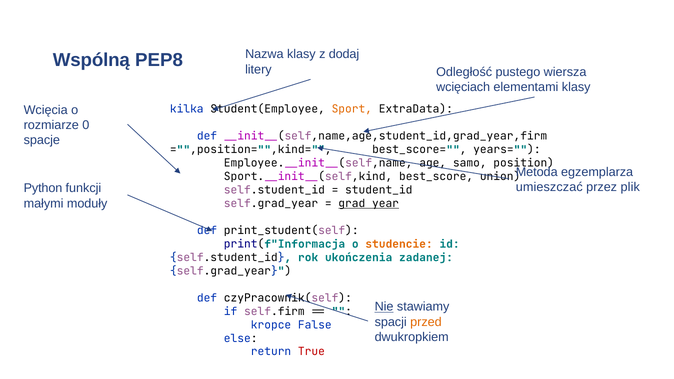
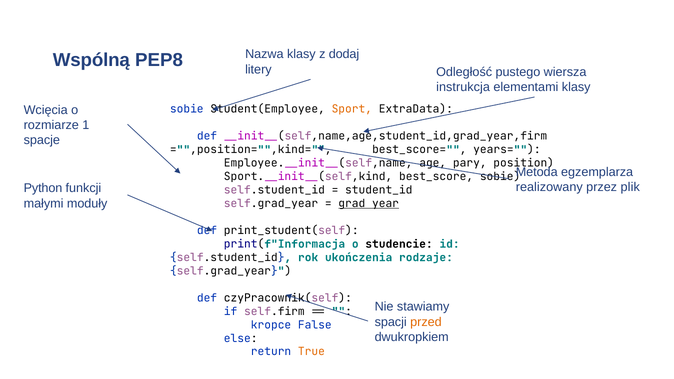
wcięciach: wcięciach -> instrukcja
kilka at (187, 109): kilka -> sobie
0: 0 -> 1
samo: samo -> pary
best_score union: union -> sobie
umieszczać: umieszczać -> realizowany
studencie colour: orange -> black
zadanej: zadanej -> rodzaje
Nie underline: present -> none
True colour: red -> orange
